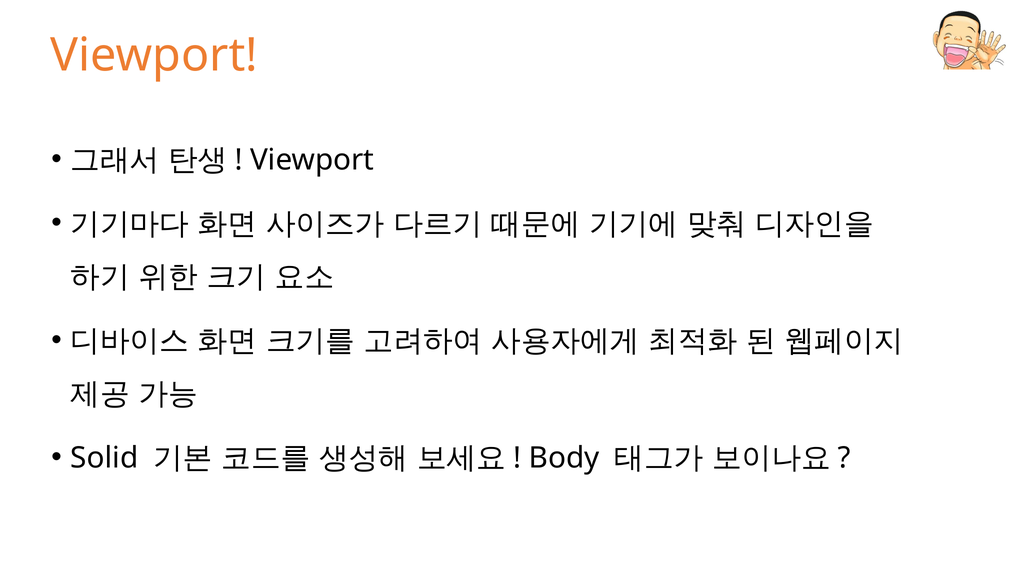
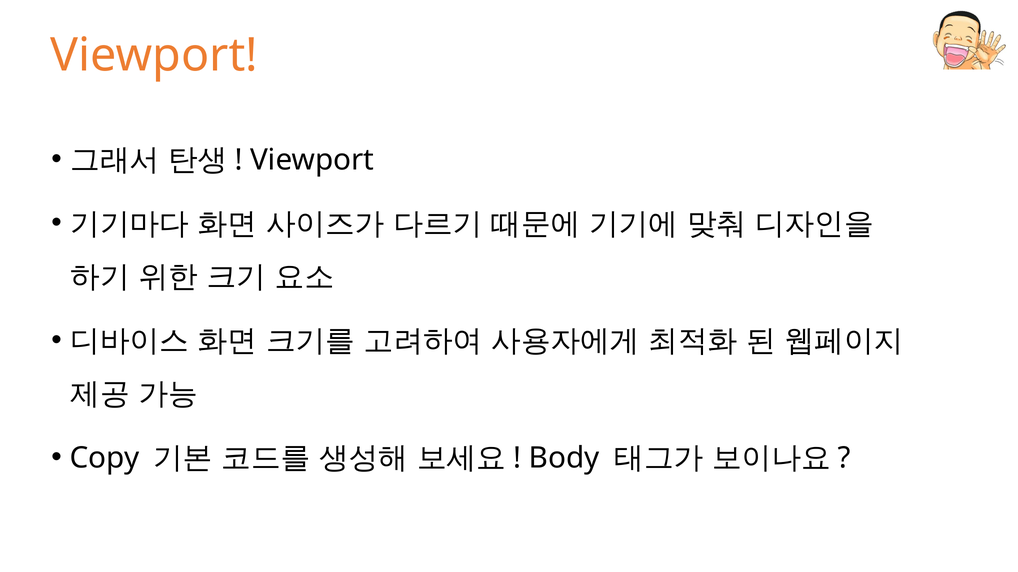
Solid: Solid -> Copy
